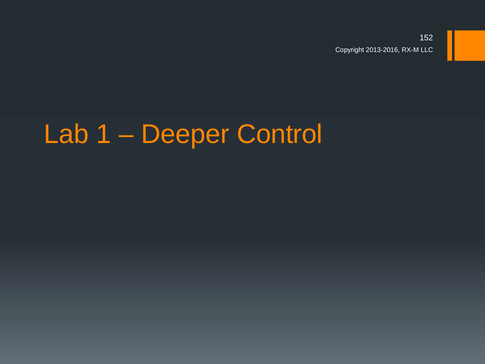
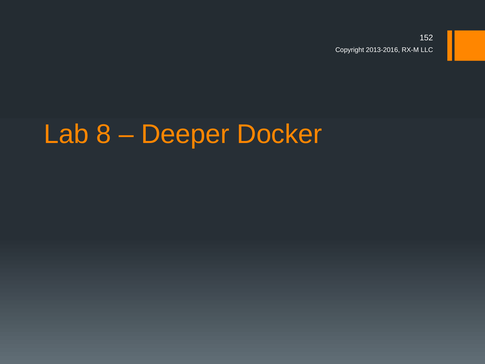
1: 1 -> 8
Control: Control -> Docker
